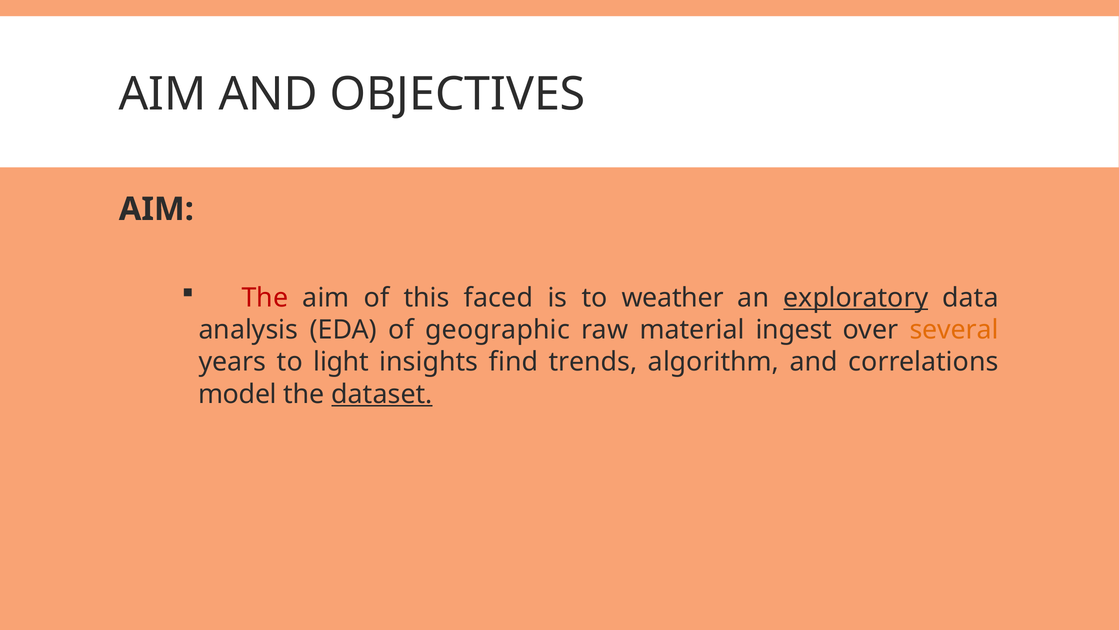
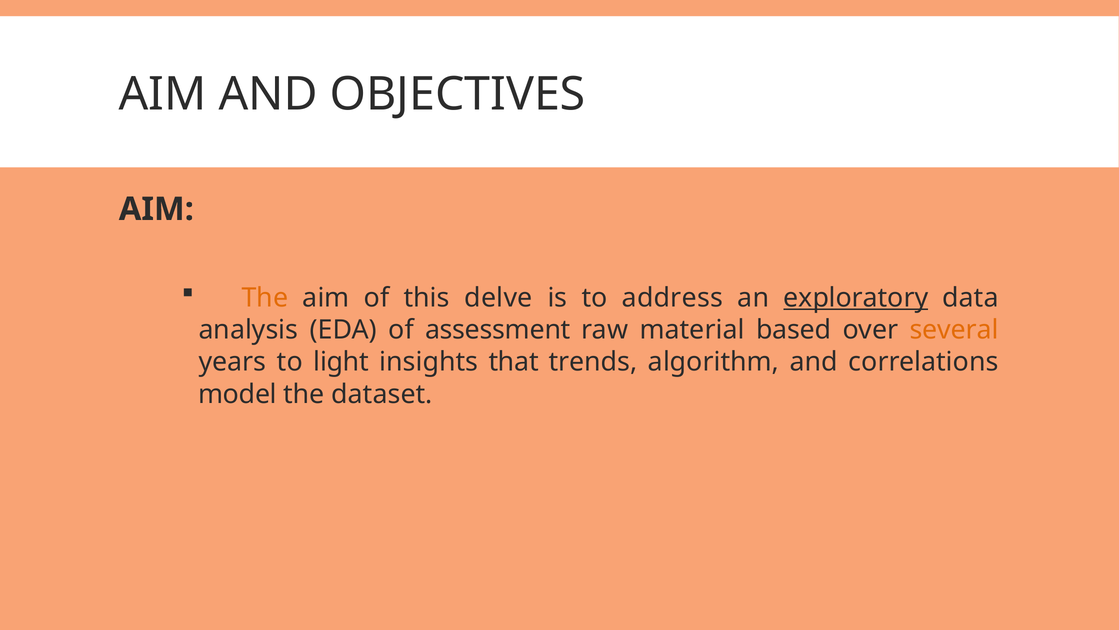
The at (265, 297) colour: red -> orange
faced: faced -> delve
weather: weather -> address
geographic: geographic -> assessment
ingest: ingest -> based
find: find -> that
dataset underline: present -> none
